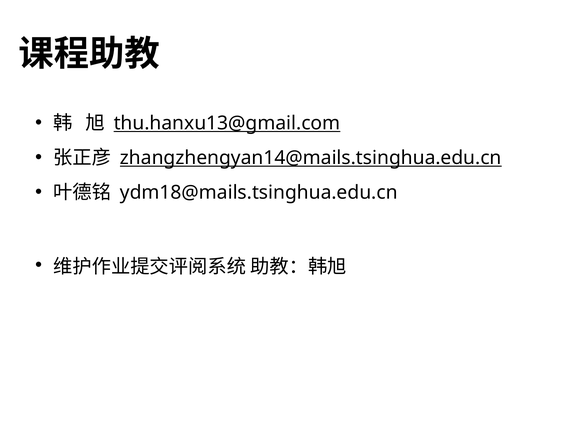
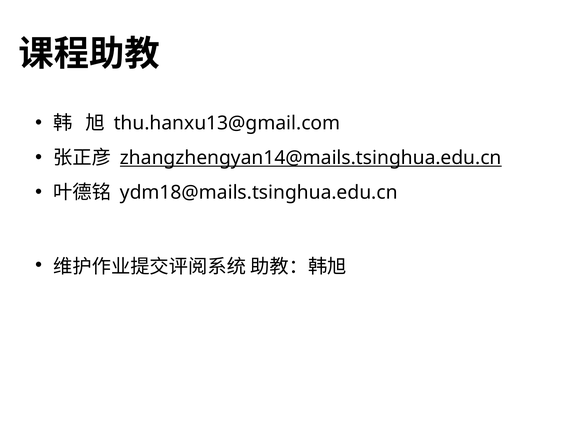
thu.hanxu13@gmail.com underline: present -> none
